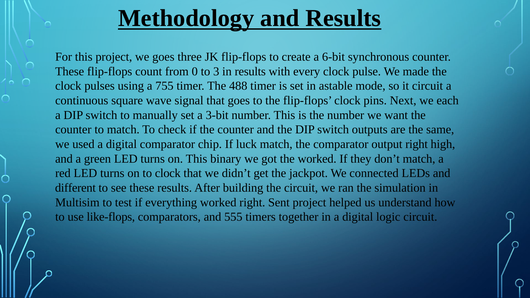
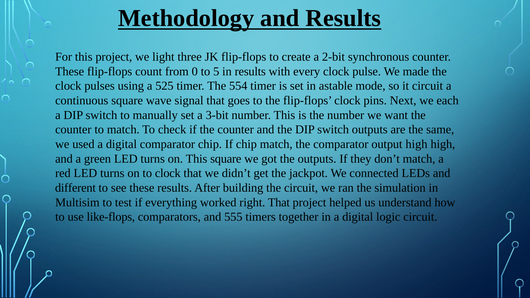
we goes: goes -> light
6-bit: 6-bit -> 2-bit
3: 3 -> 5
755: 755 -> 525
488: 488 -> 554
If luck: luck -> chip
output right: right -> high
This binary: binary -> square
the worked: worked -> outputs
right Sent: Sent -> That
